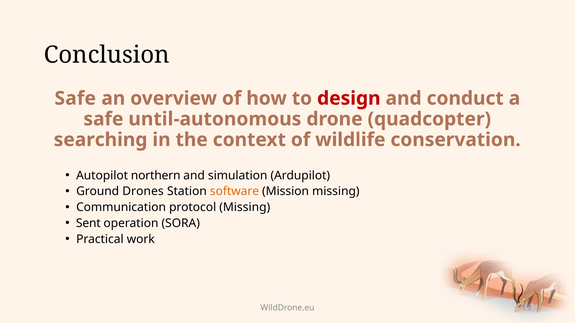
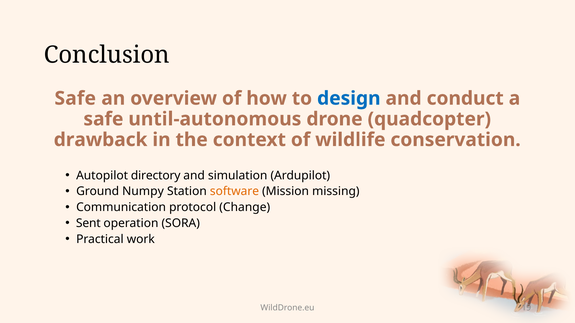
design colour: red -> blue
searching: searching -> drawback
northern: northern -> directory
Drones: Drones -> Numpy
protocol Missing: Missing -> Change
